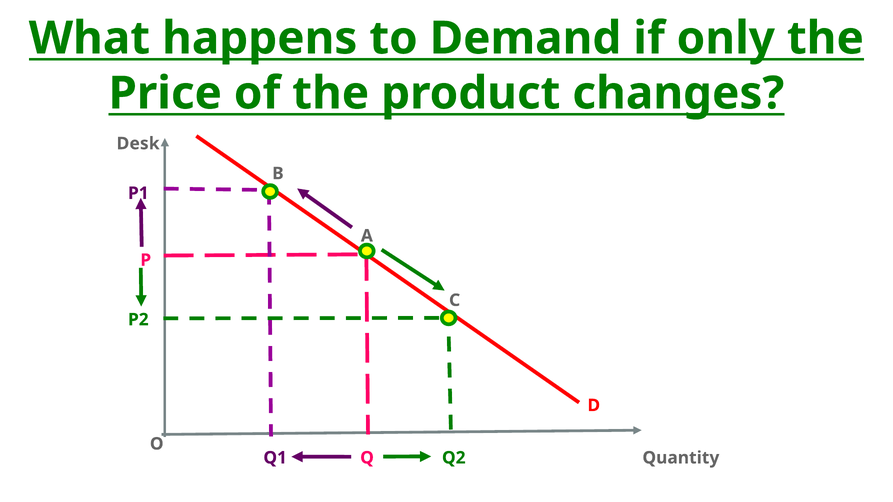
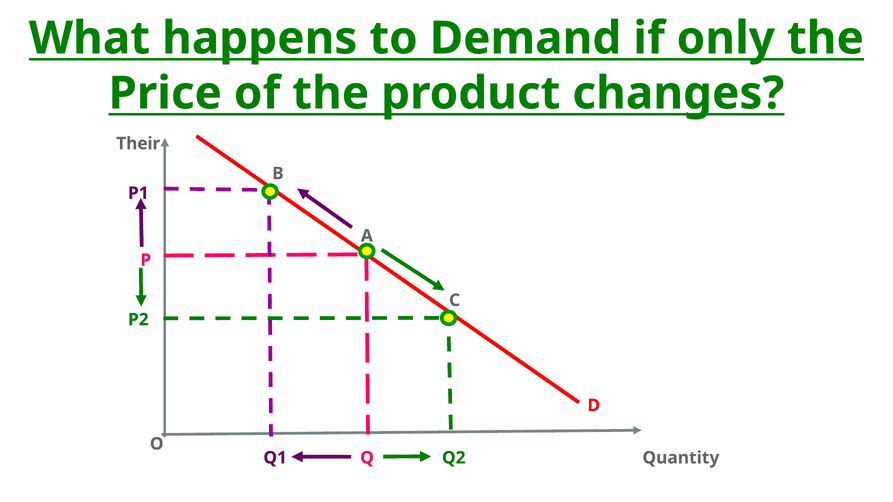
Desk: Desk -> Their
